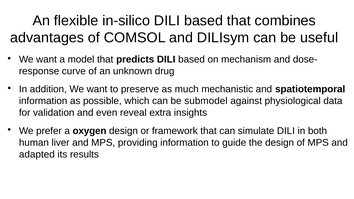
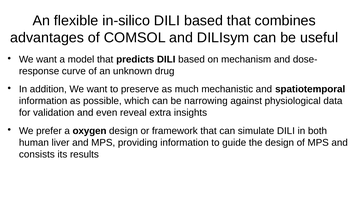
submodel: submodel -> narrowing
adapted: adapted -> consists
